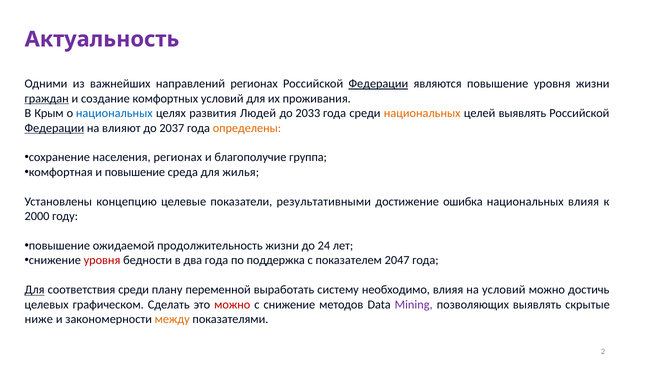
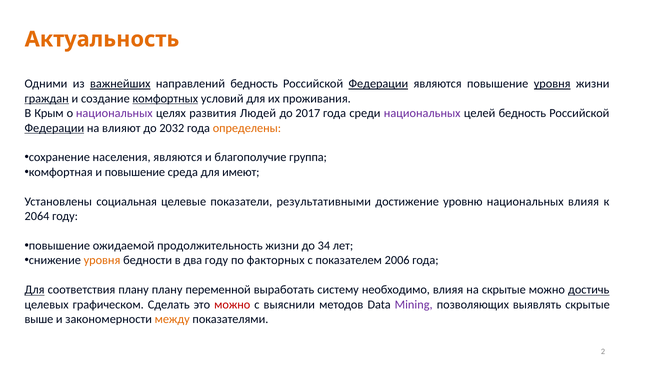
Актуальность colour: purple -> orange
важнейших underline: none -> present
направлений регионах: регионах -> бедность
уровня at (552, 84) underline: none -> present
комфортных underline: none -> present
национальных at (114, 113) colour: blue -> purple
2033: 2033 -> 2017
национальных at (422, 113) colour: orange -> purple
целей выявлять: выявлять -> бедность
2037: 2037 -> 2032
населения регионах: регионах -> являются
жилья: жилья -> имеют
концепцию: концепцию -> социальная
ошибка: ошибка -> уровню
2000: 2000 -> 2064
24: 24 -> 34
уровня at (102, 261) colour: red -> orange
два года: года -> году
поддержка: поддержка -> факторных
2047: 2047 -> 2006
соответствия среди: среди -> плану
на условий: условий -> скрытые
достичь underline: none -> present
с снижение: снижение -> выяснили
ниже: ниже -> выше
